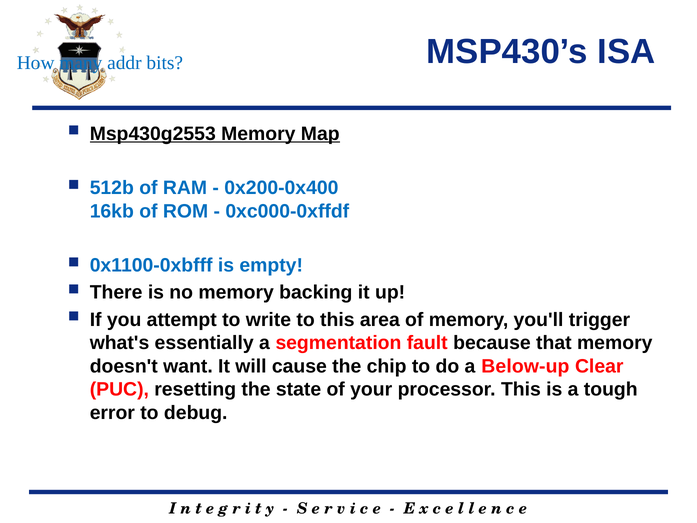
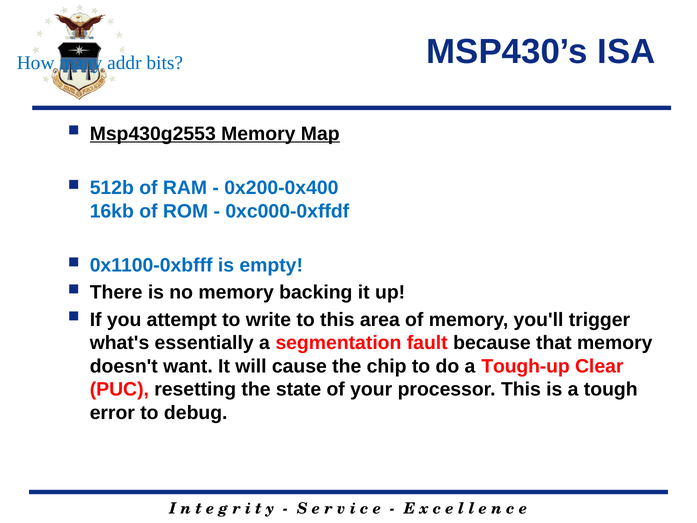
Below-up: Below-up -> Tough-up
